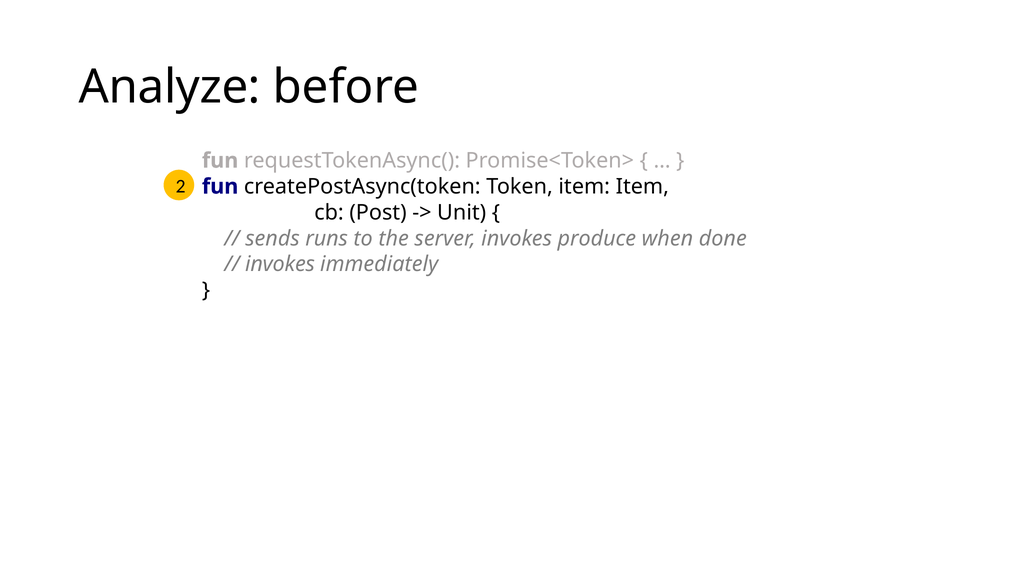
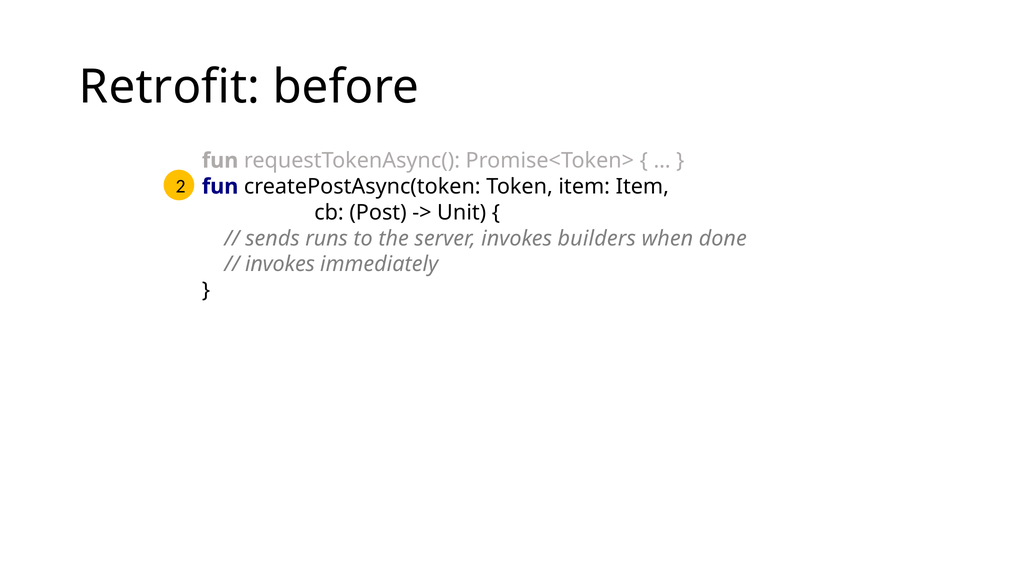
Analyze: Analyze -> Retrofit
produce: produce -> builders
